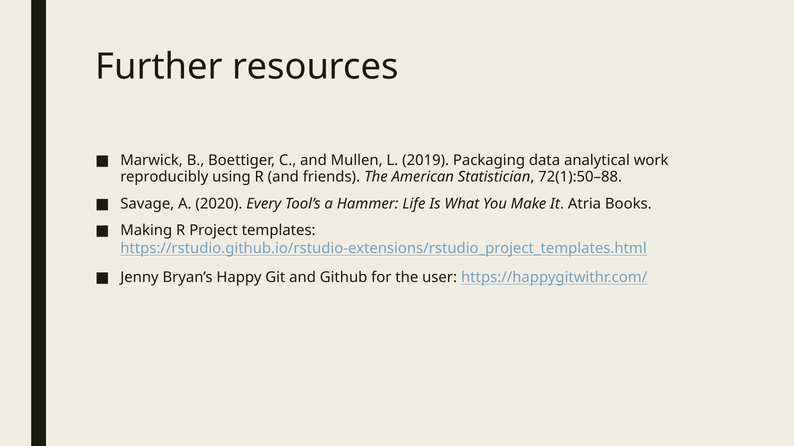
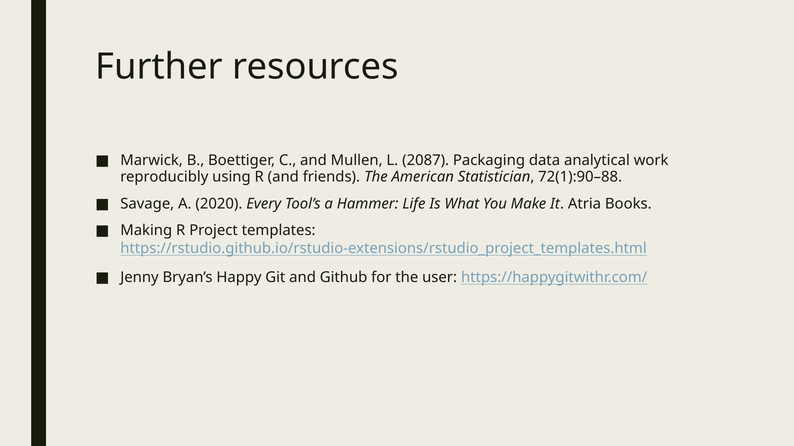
2019: 2019 -> 2087
72(1):50–88: 72(1):50–88 -> 72(1):90–88
